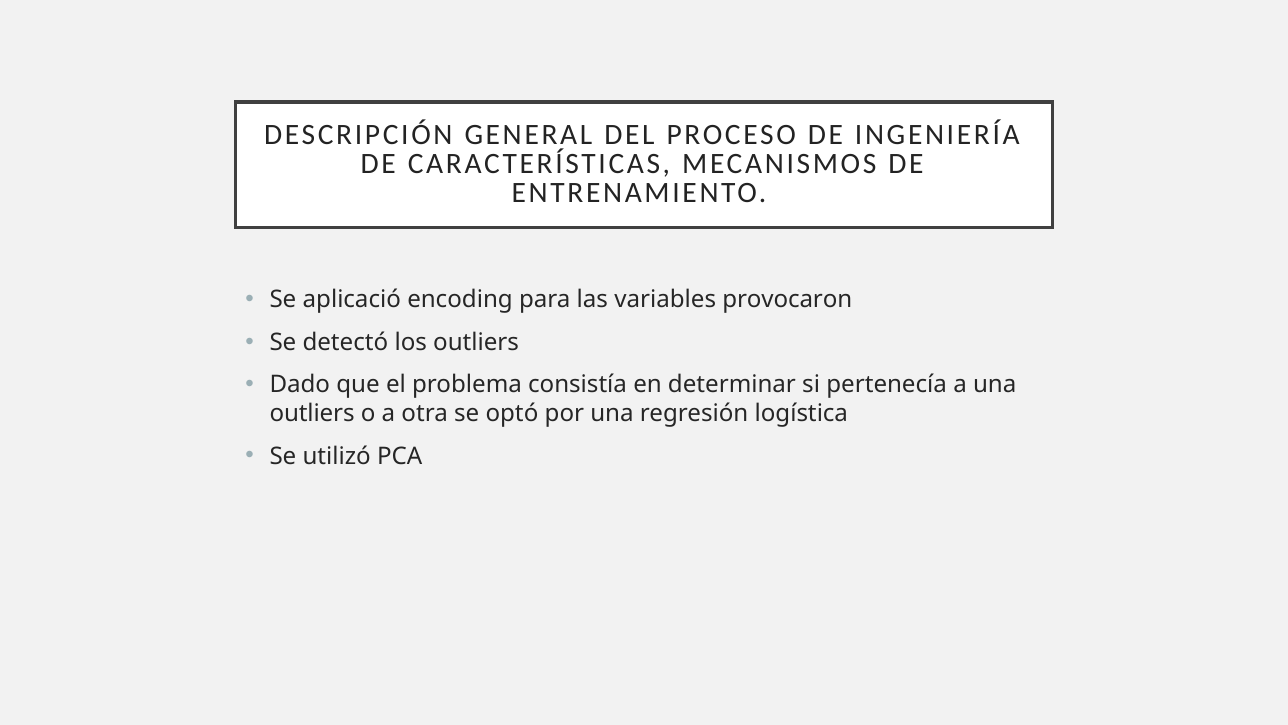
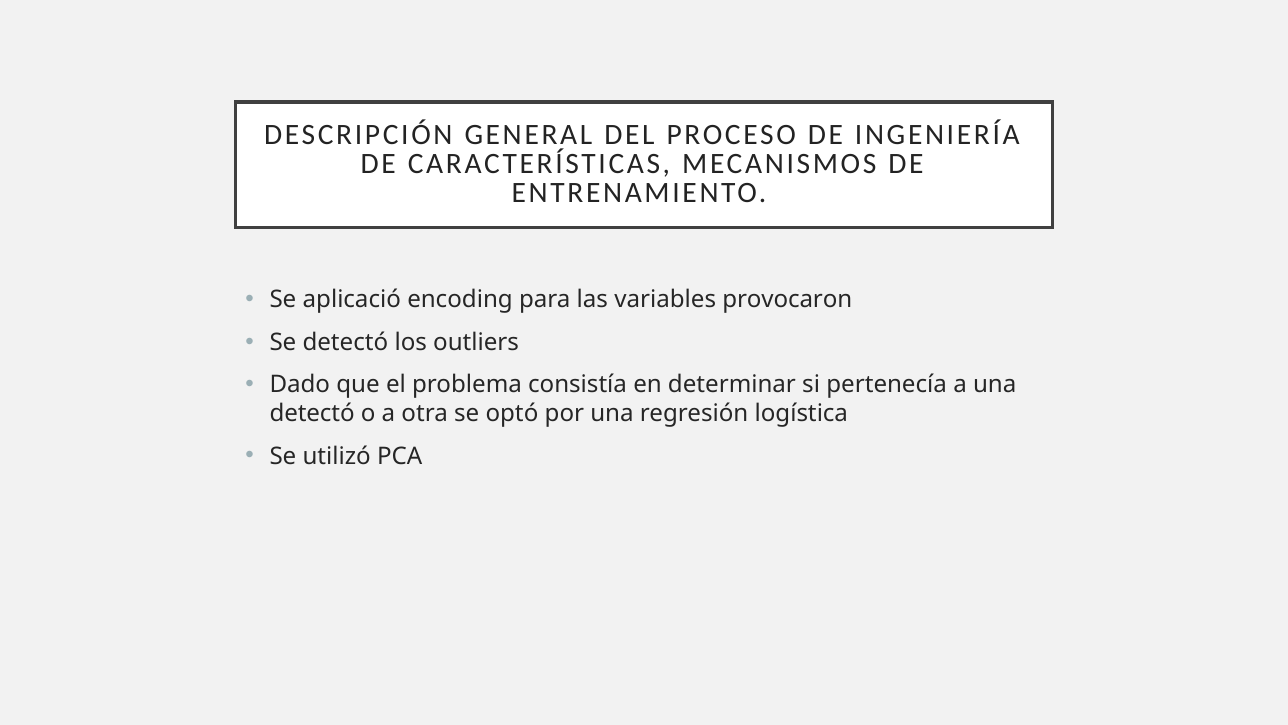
outliers at (312, 413): outliers -> detectó
